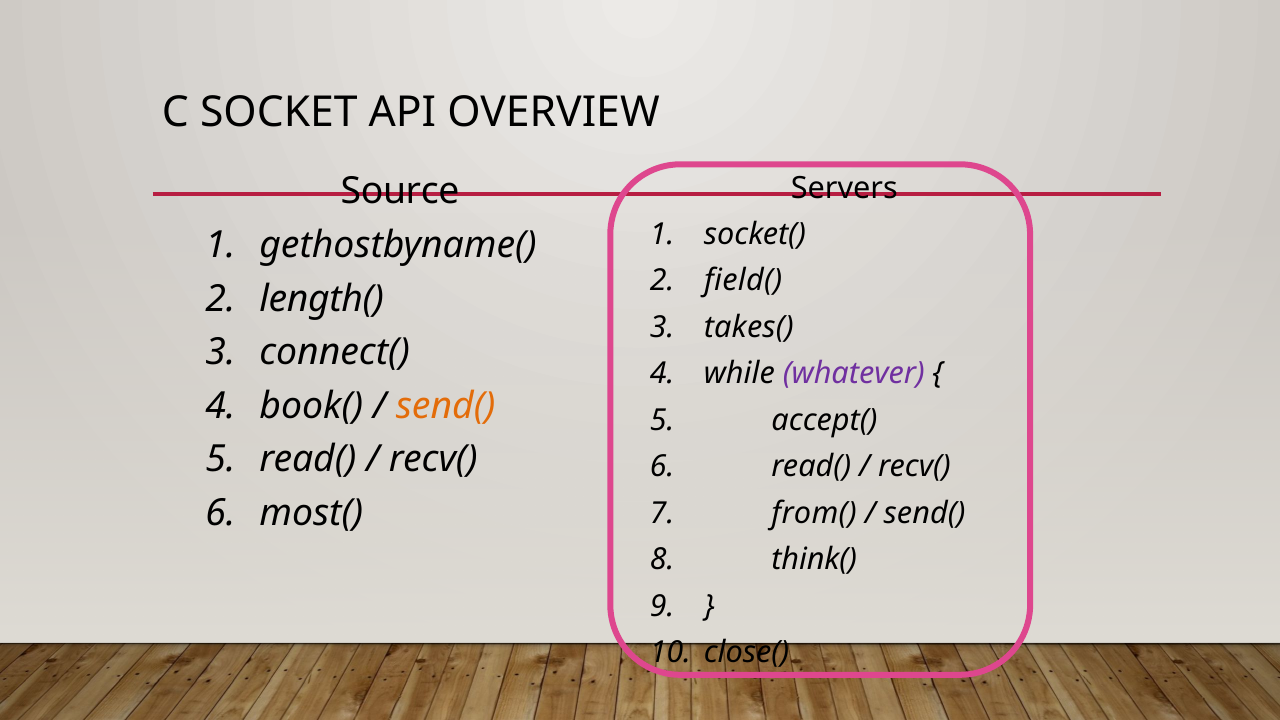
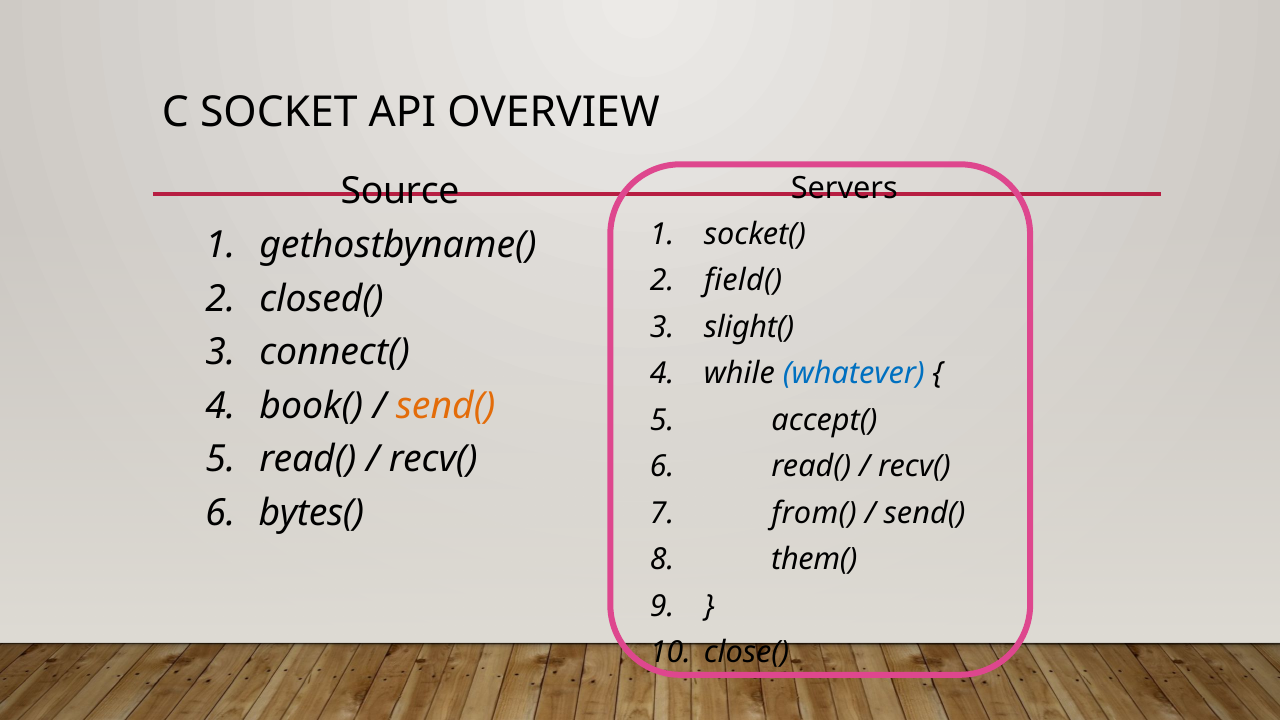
length(: length( -> closed(
takes(: takes( -> slight(
whatever colour: purple -> blue
most(: most( -> bytes(
think(: think( -> them(
